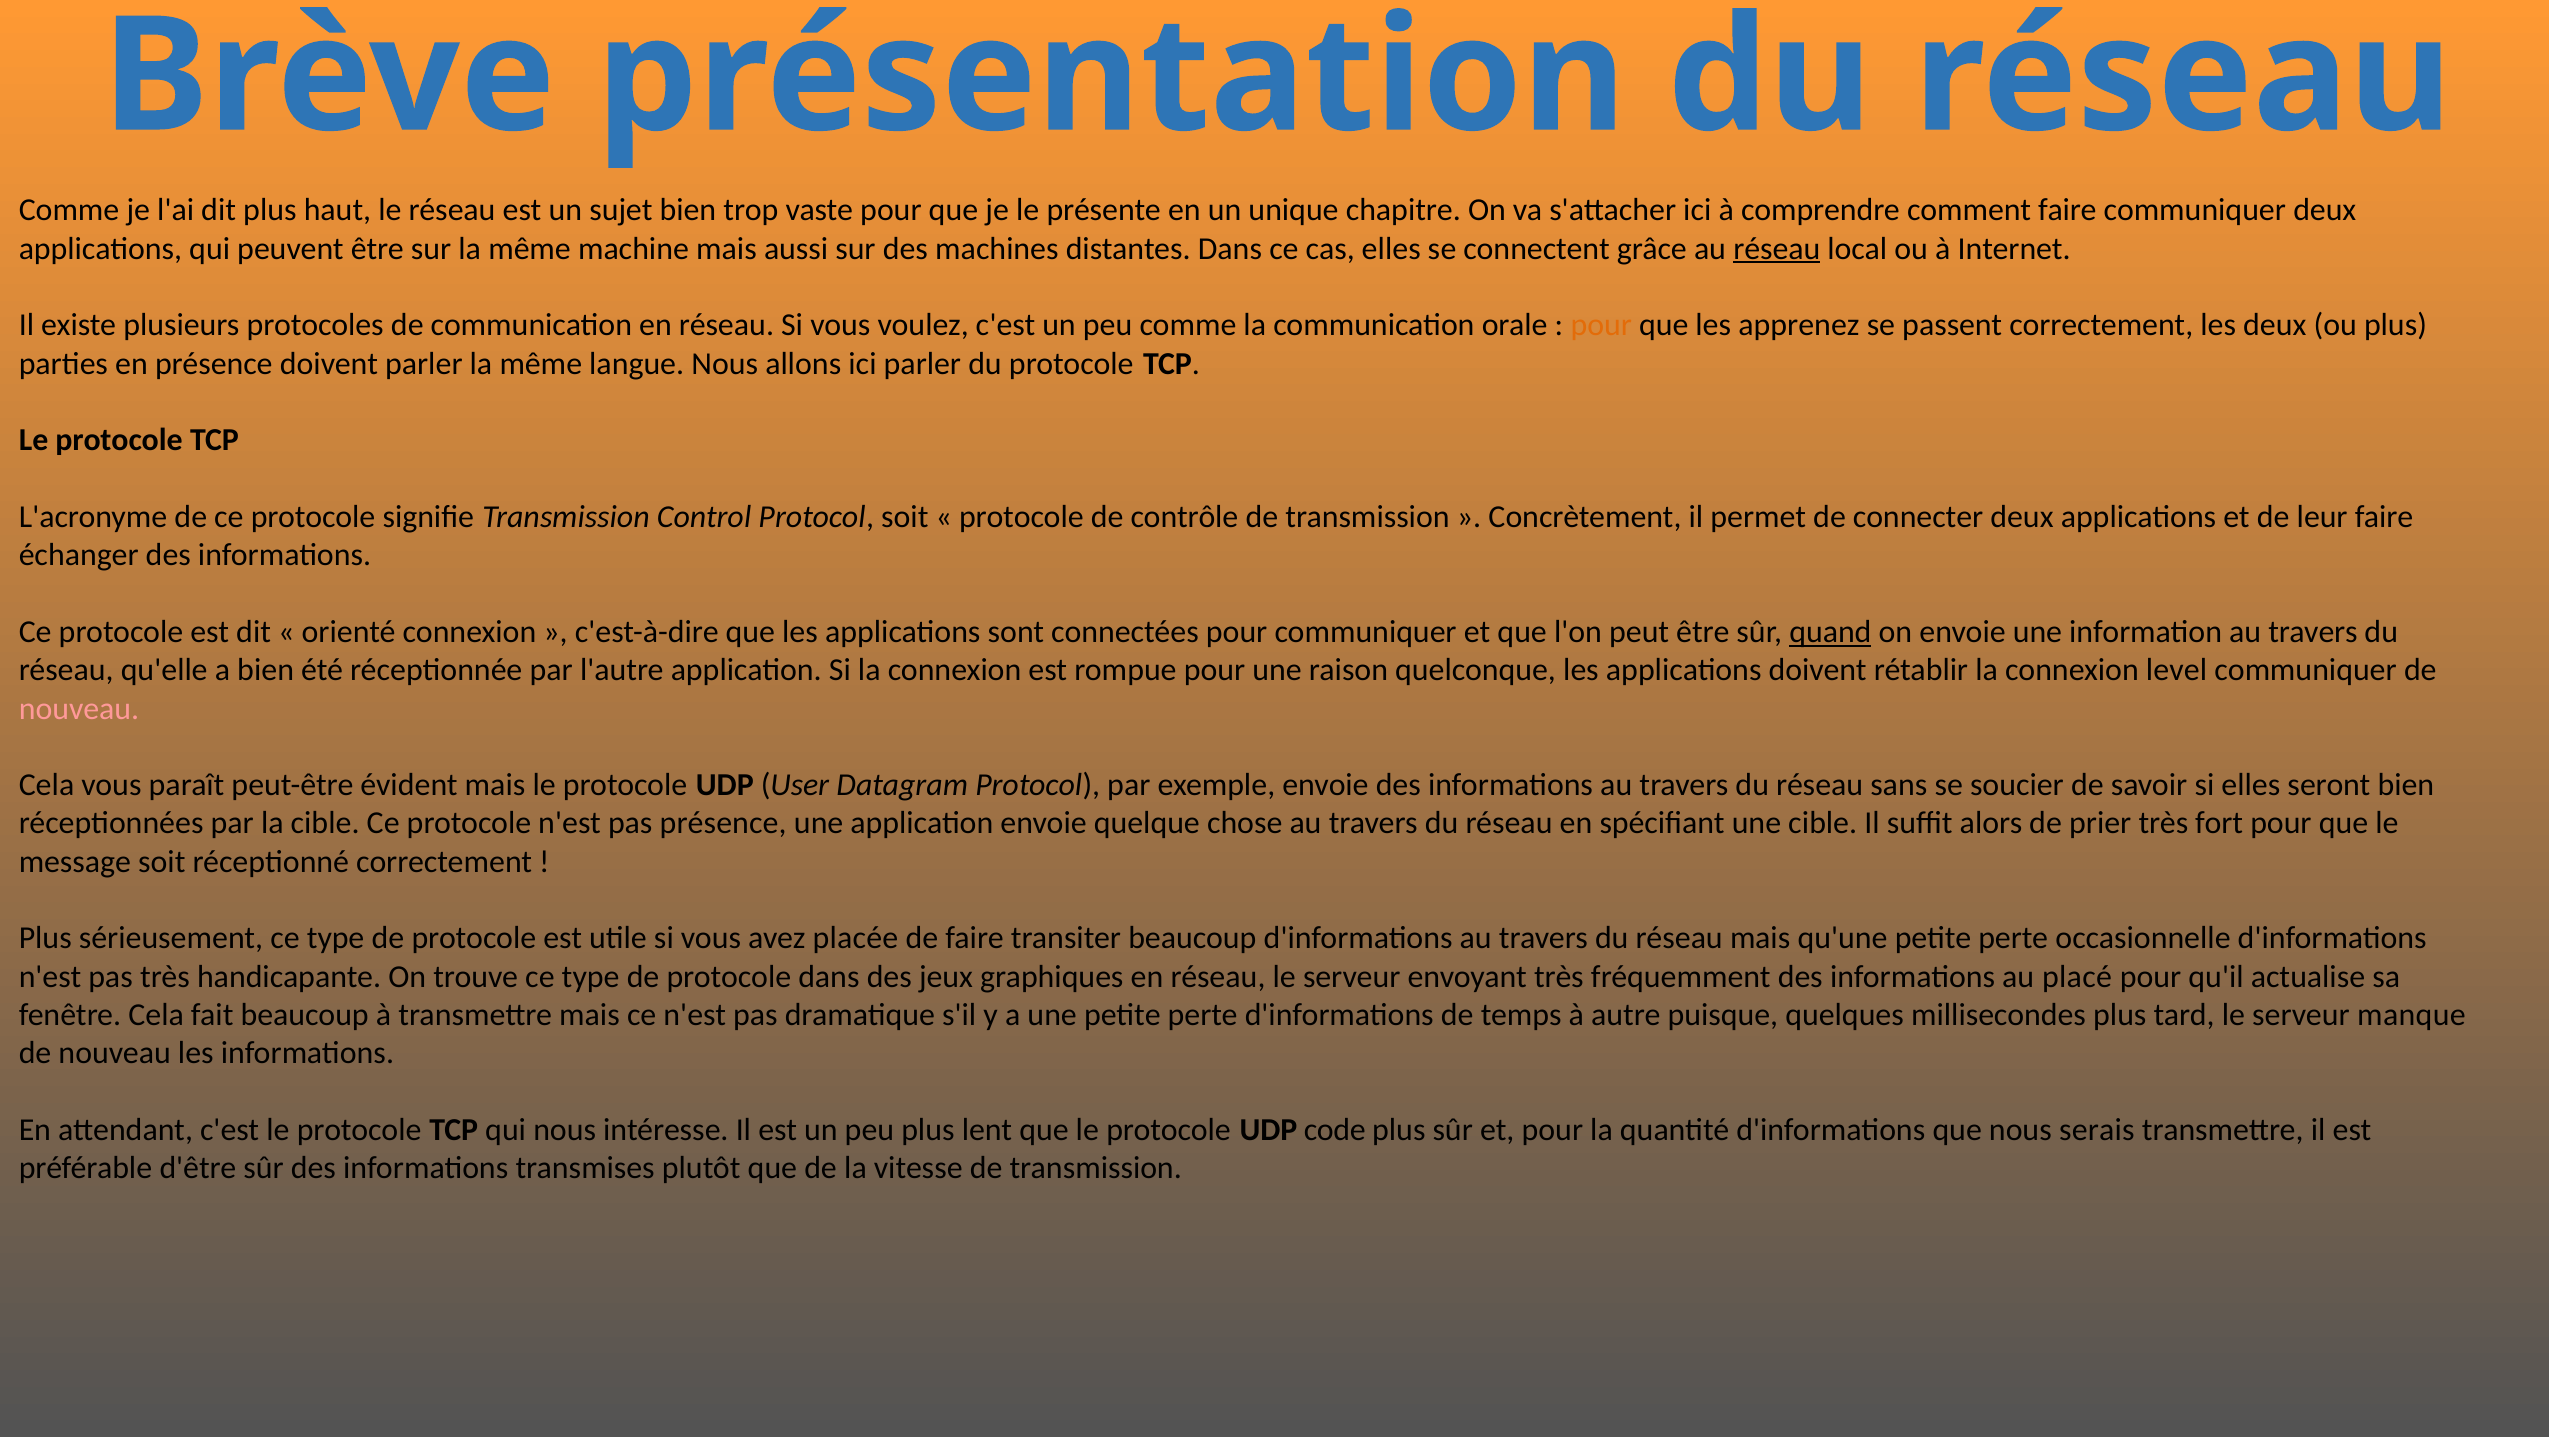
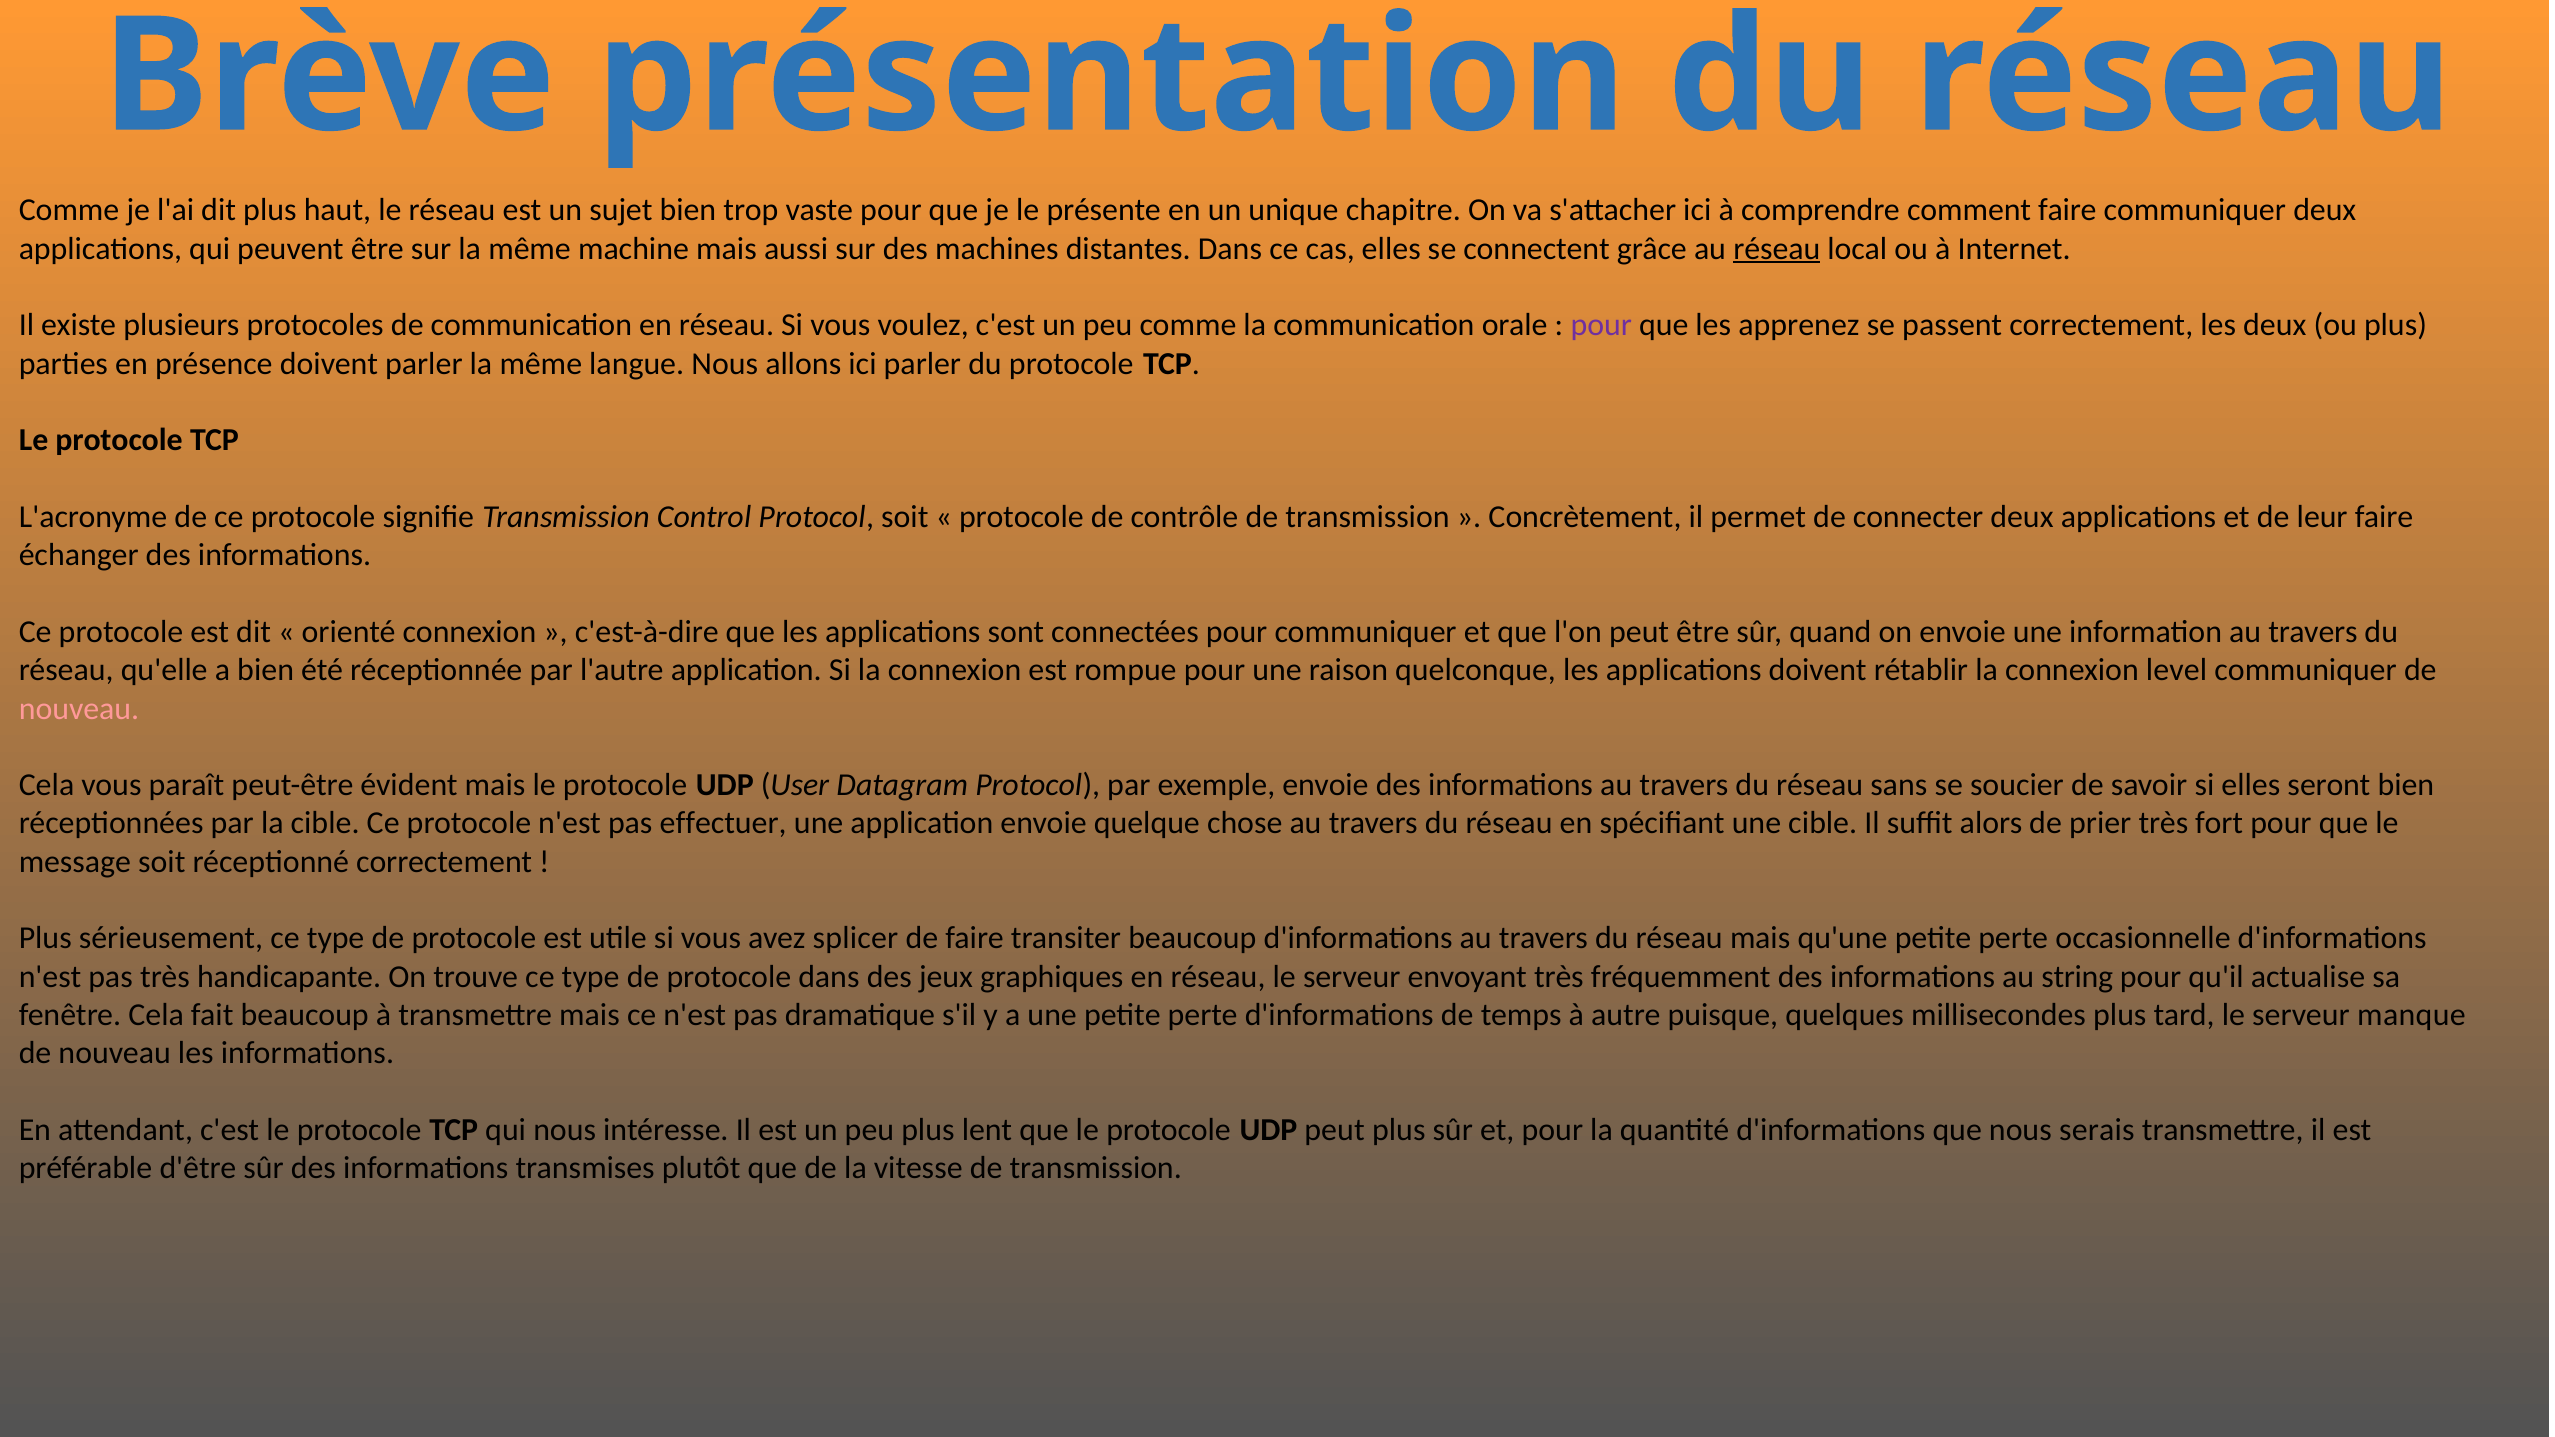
pour at (1601, 325) colour: orange -> purple
quand underline: present -> none
pas présence: présence -> effectuer
placée: placée -> splicer
placé: placé -> string
UDP code: code -> peut
